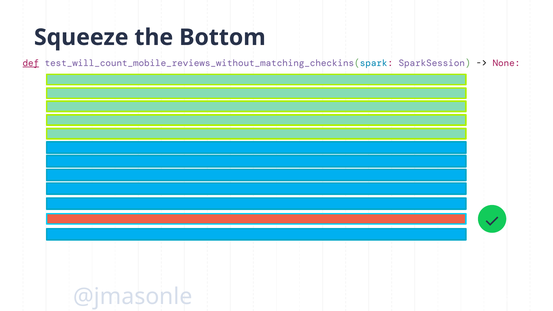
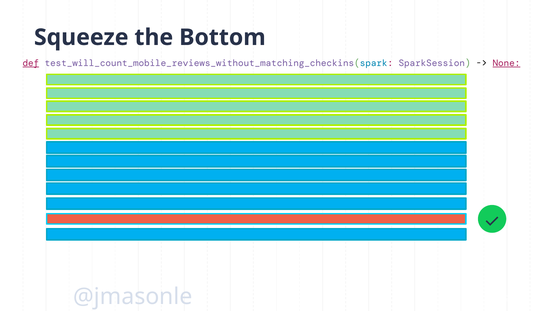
None underline: none -> present
